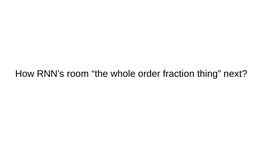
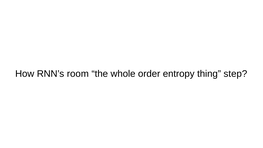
fraction: fraction -> entropy
next: next -> step
